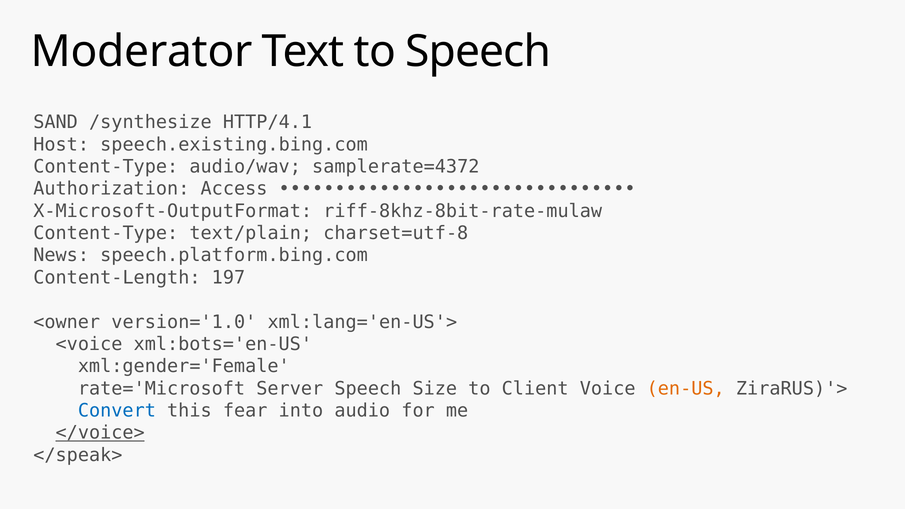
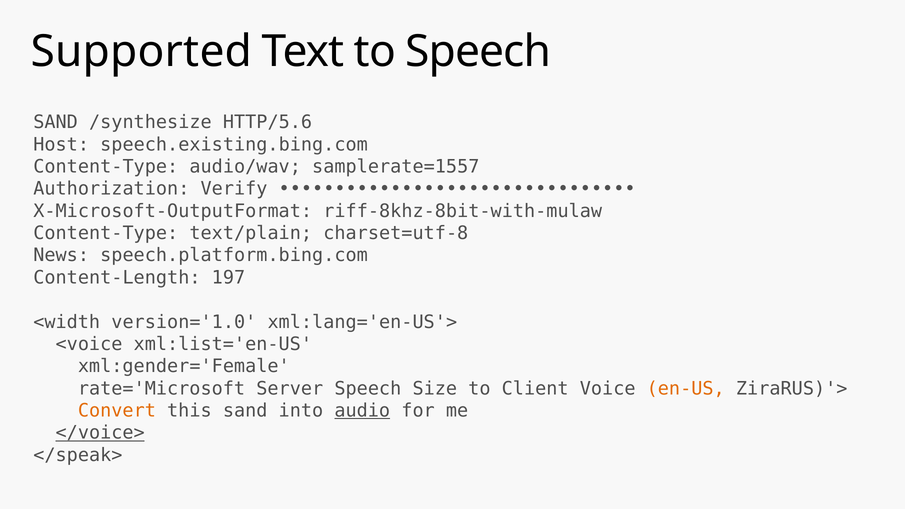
Moderator: Moderator -> Supported
HTTP/4.1: HTTP/4.1 -> HTTP/5.6
samplerate=4372: samplerate=4372 -> samplerate=1557
Access: Access -> Verify
riff-8khz-8bit-rate-mulaw: riff-8khz-8bit-rate-mulaw -> riff-8khz-8bit-with-mulaw
<owner: <owner -> <width
xml:bots='en-US: xml:bots='en-US -> xml:list='en-US
Convert colour: blue -> orange
this fear: fear -> sand
audio underline: none -> present
